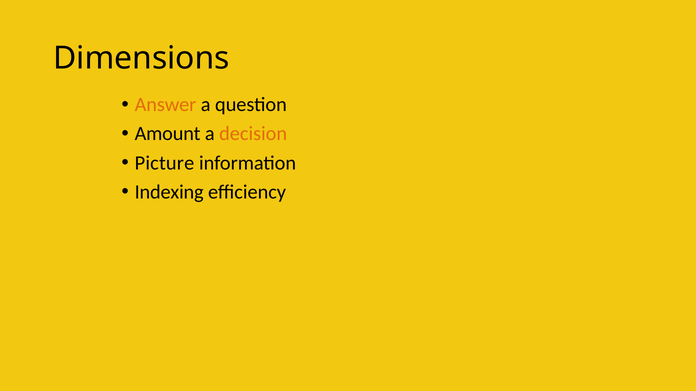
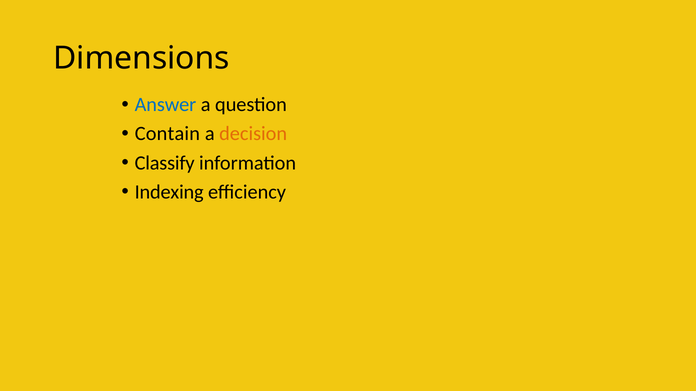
Answer colour: orange -> blue
Amount: Amount -> Contain
Picture: Picture -> Classify
